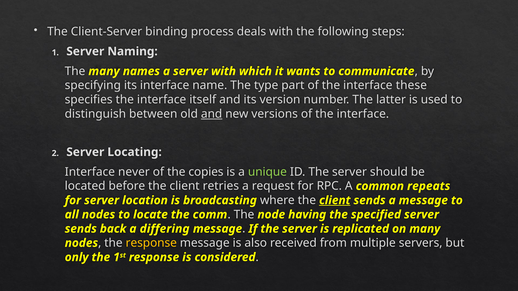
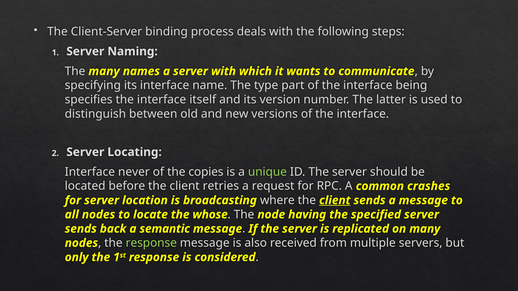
these: these -> being
and at (212, 114) underline: present -> none
repeats: repeats -> crashes
comm: comm -> whose
differing: differing -> semantic
response at (151, 243) colour: yellow -> light green
